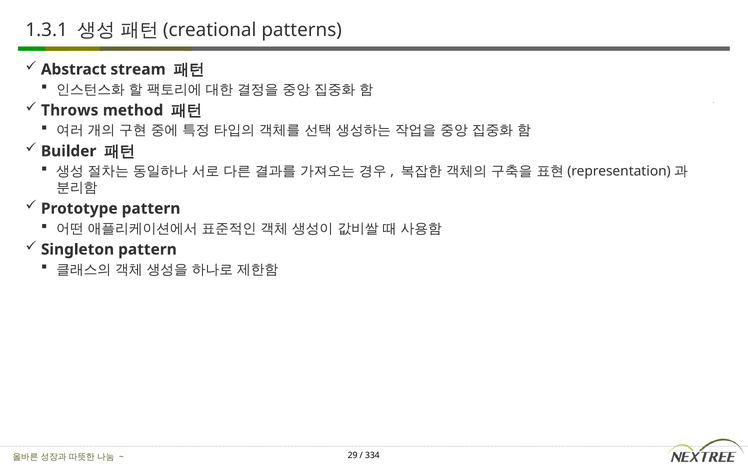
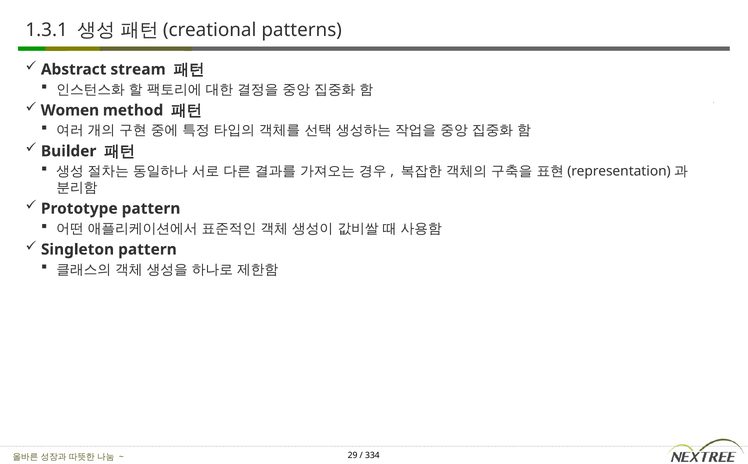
Throws: Throws -> Women
